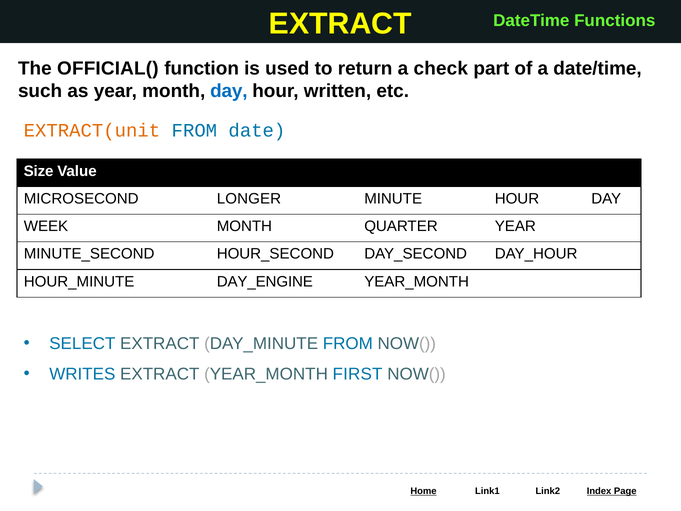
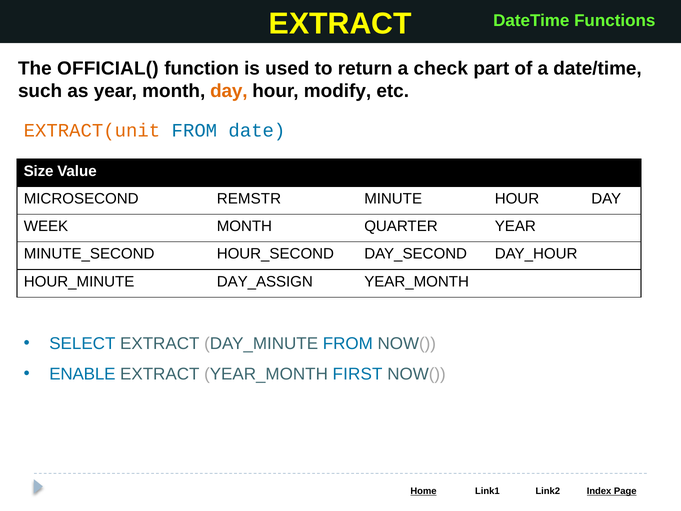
day at (229, 91) colour: blue -> orange
written: written -> modify
LONGER: LONGER -> REMSTR
DAY_ENGINE: DAY_ENGINE -> DAY_ASSIGN
WRITES: WRITES -> ENABLE
